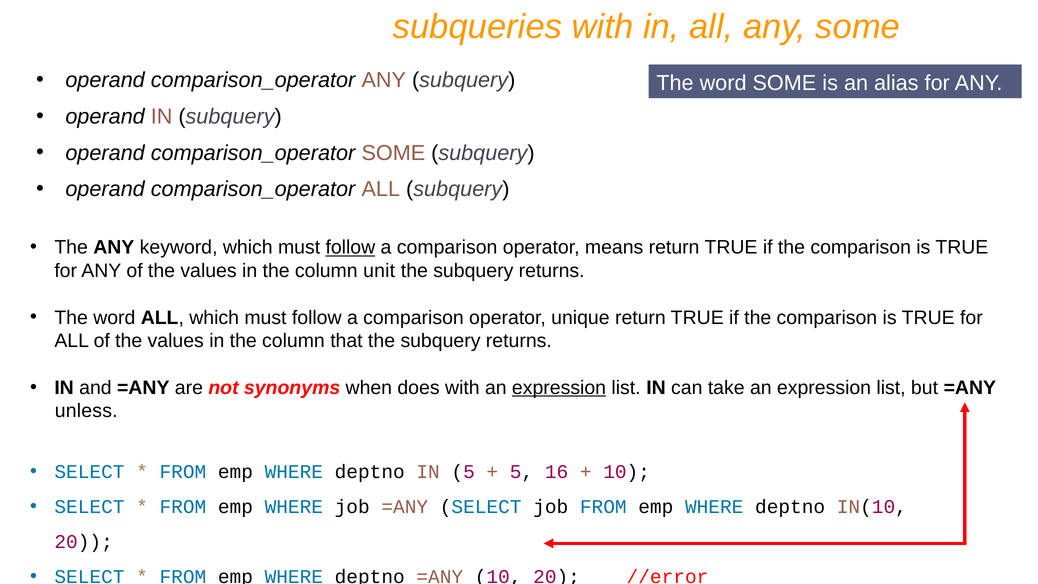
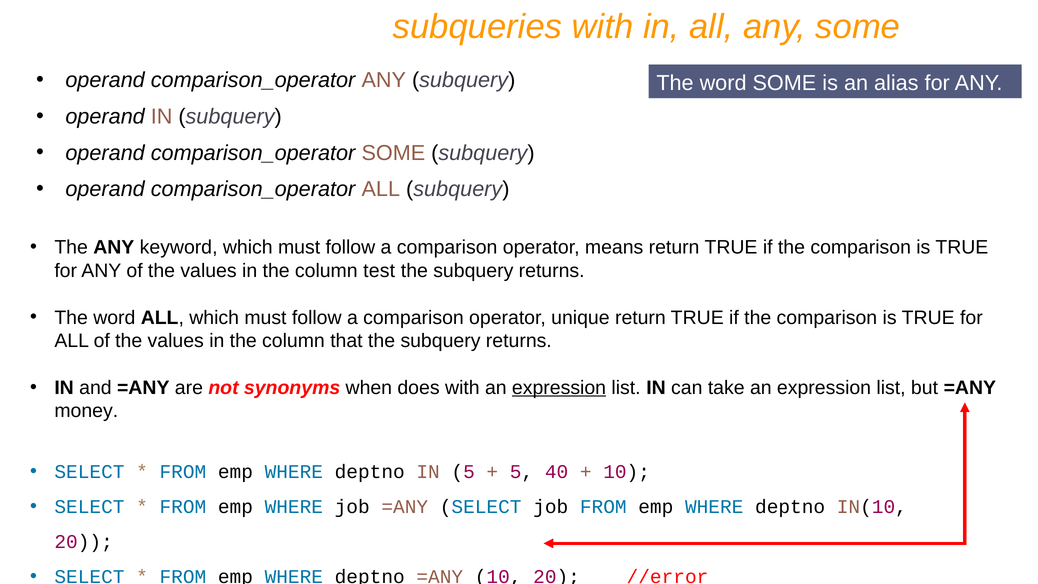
follow at (350, 247) underline: present -> none
unit: unit -> test
unless: unless -> money
16: 16 -> 40
